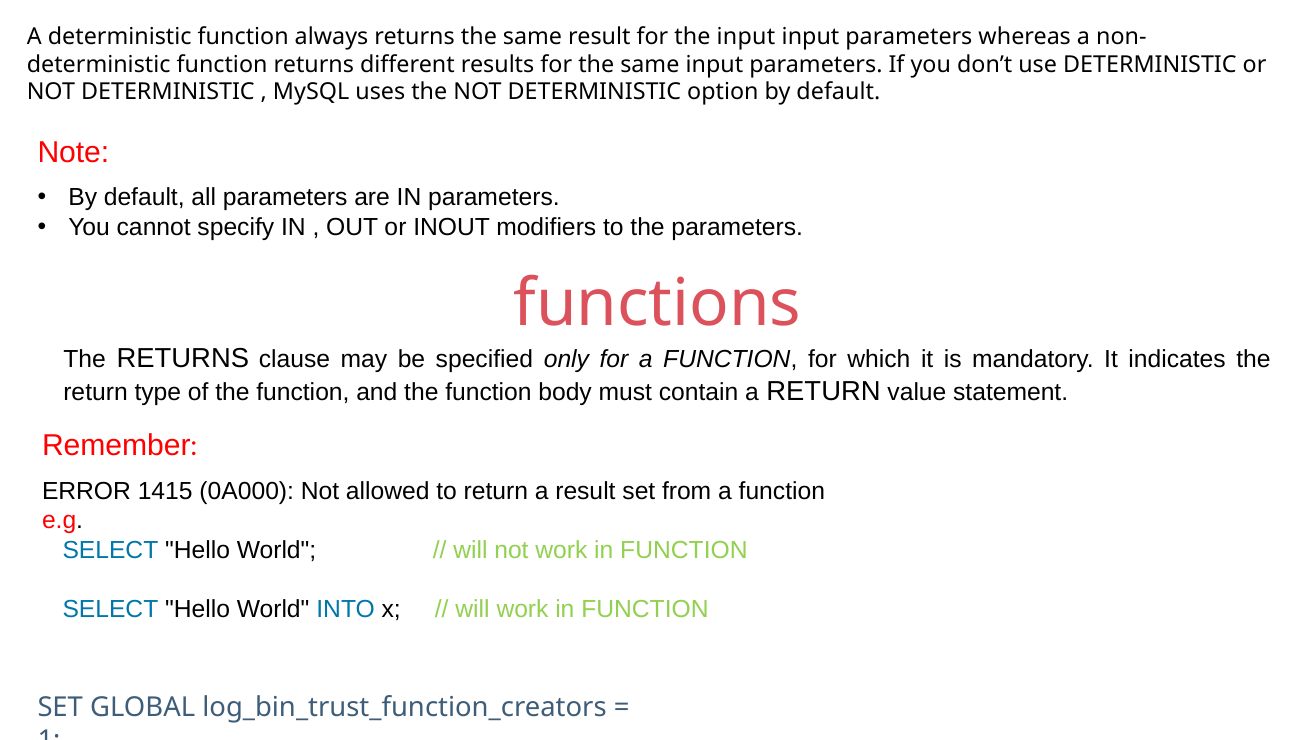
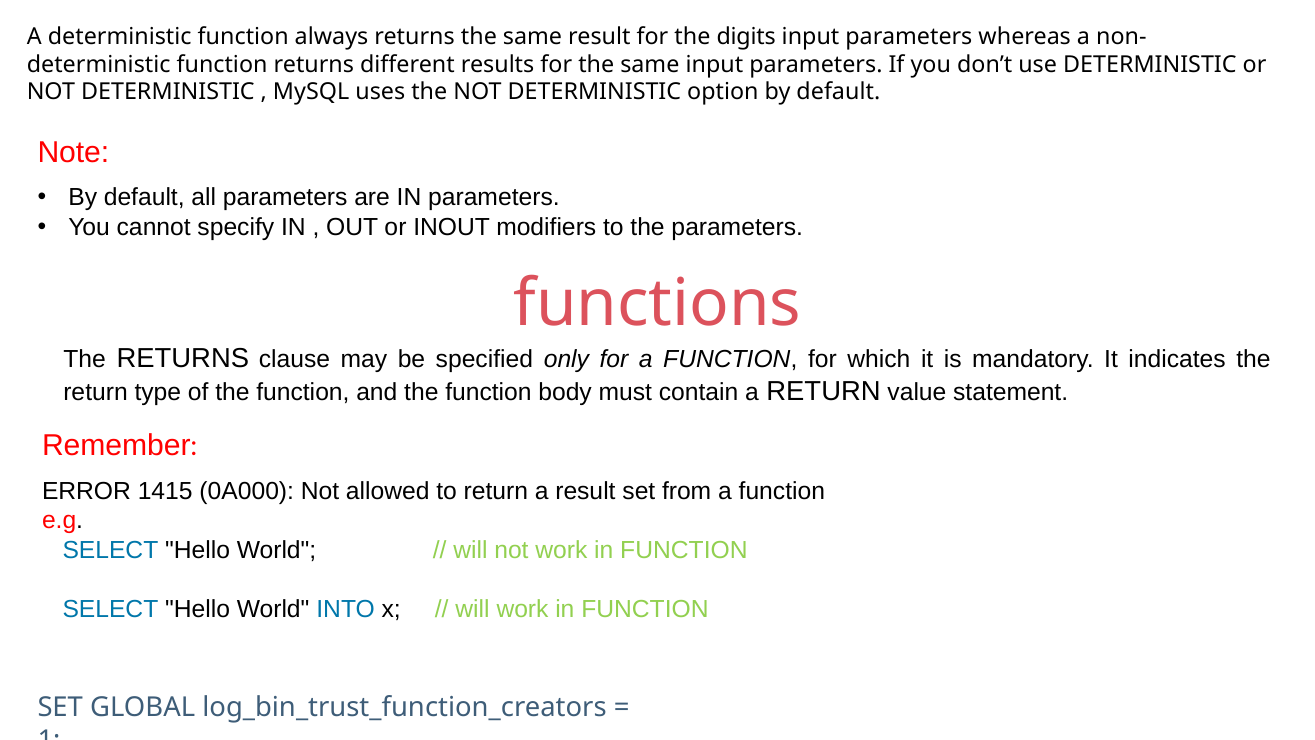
the input: input -> digits
